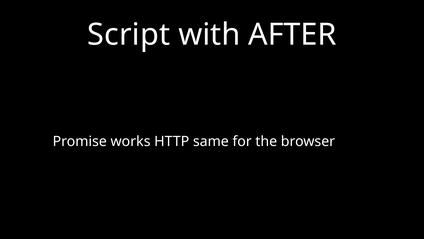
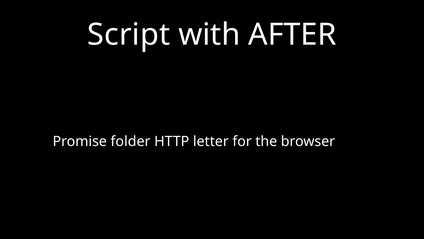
works: works -> folder
same: same -> letter
